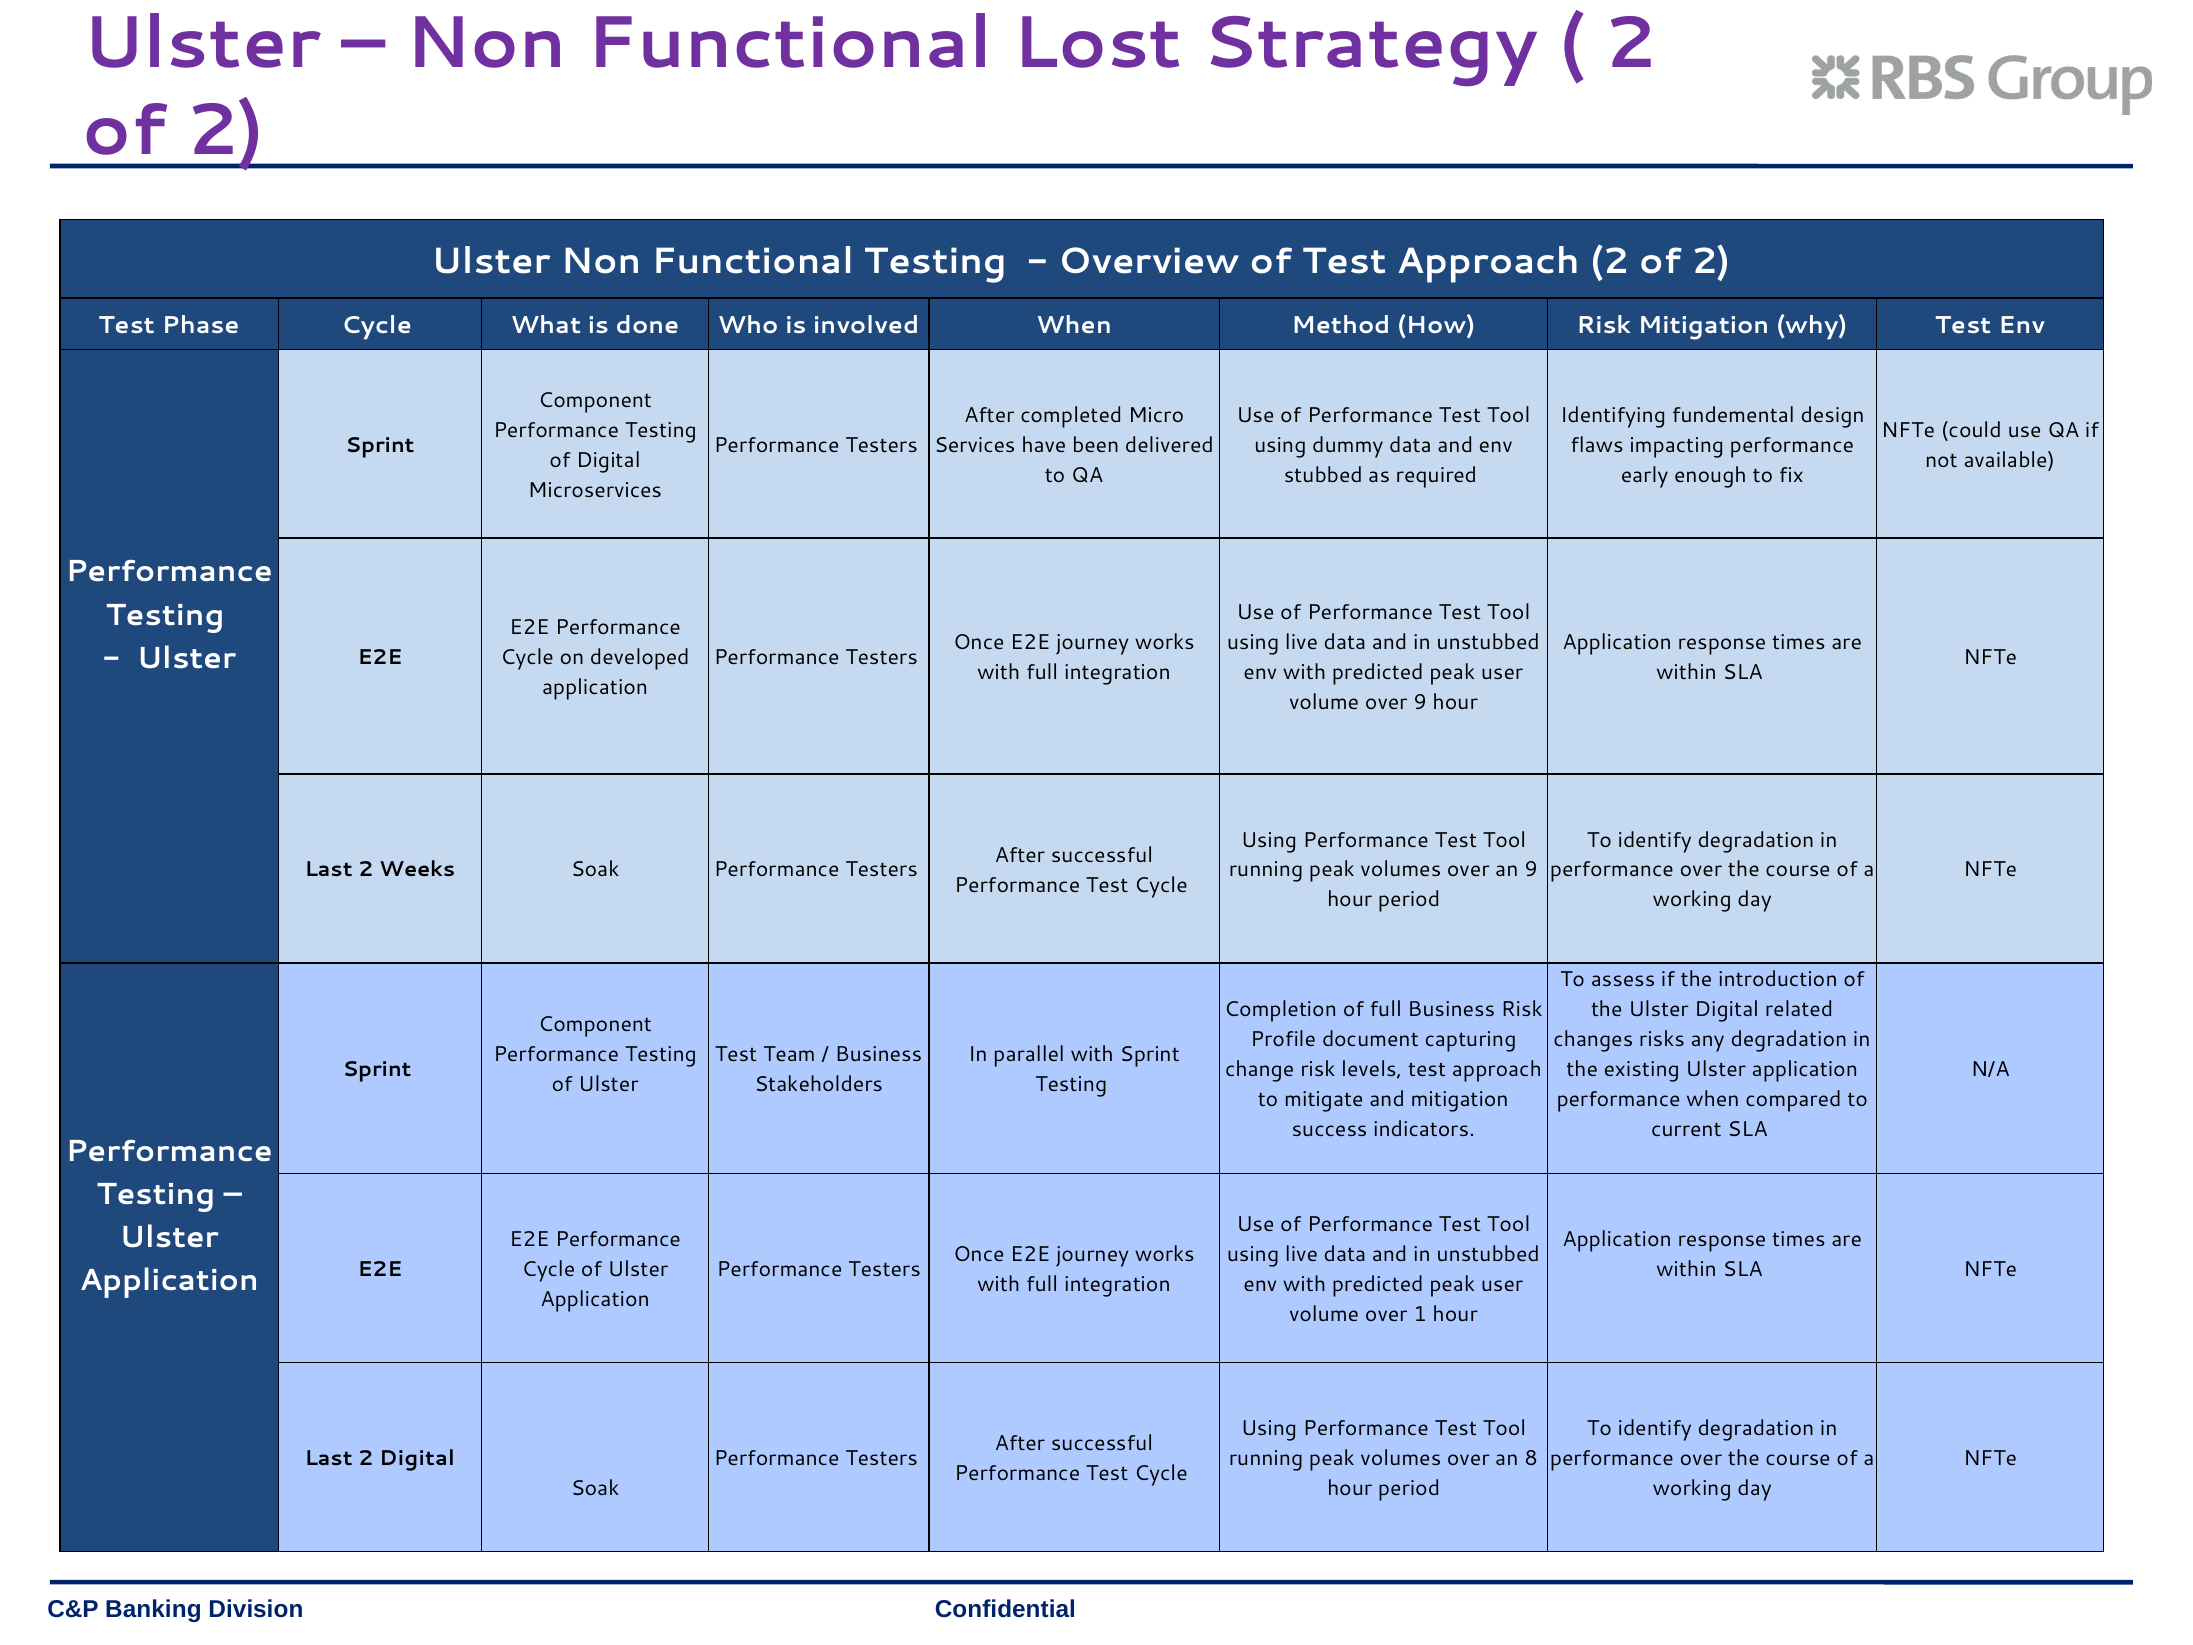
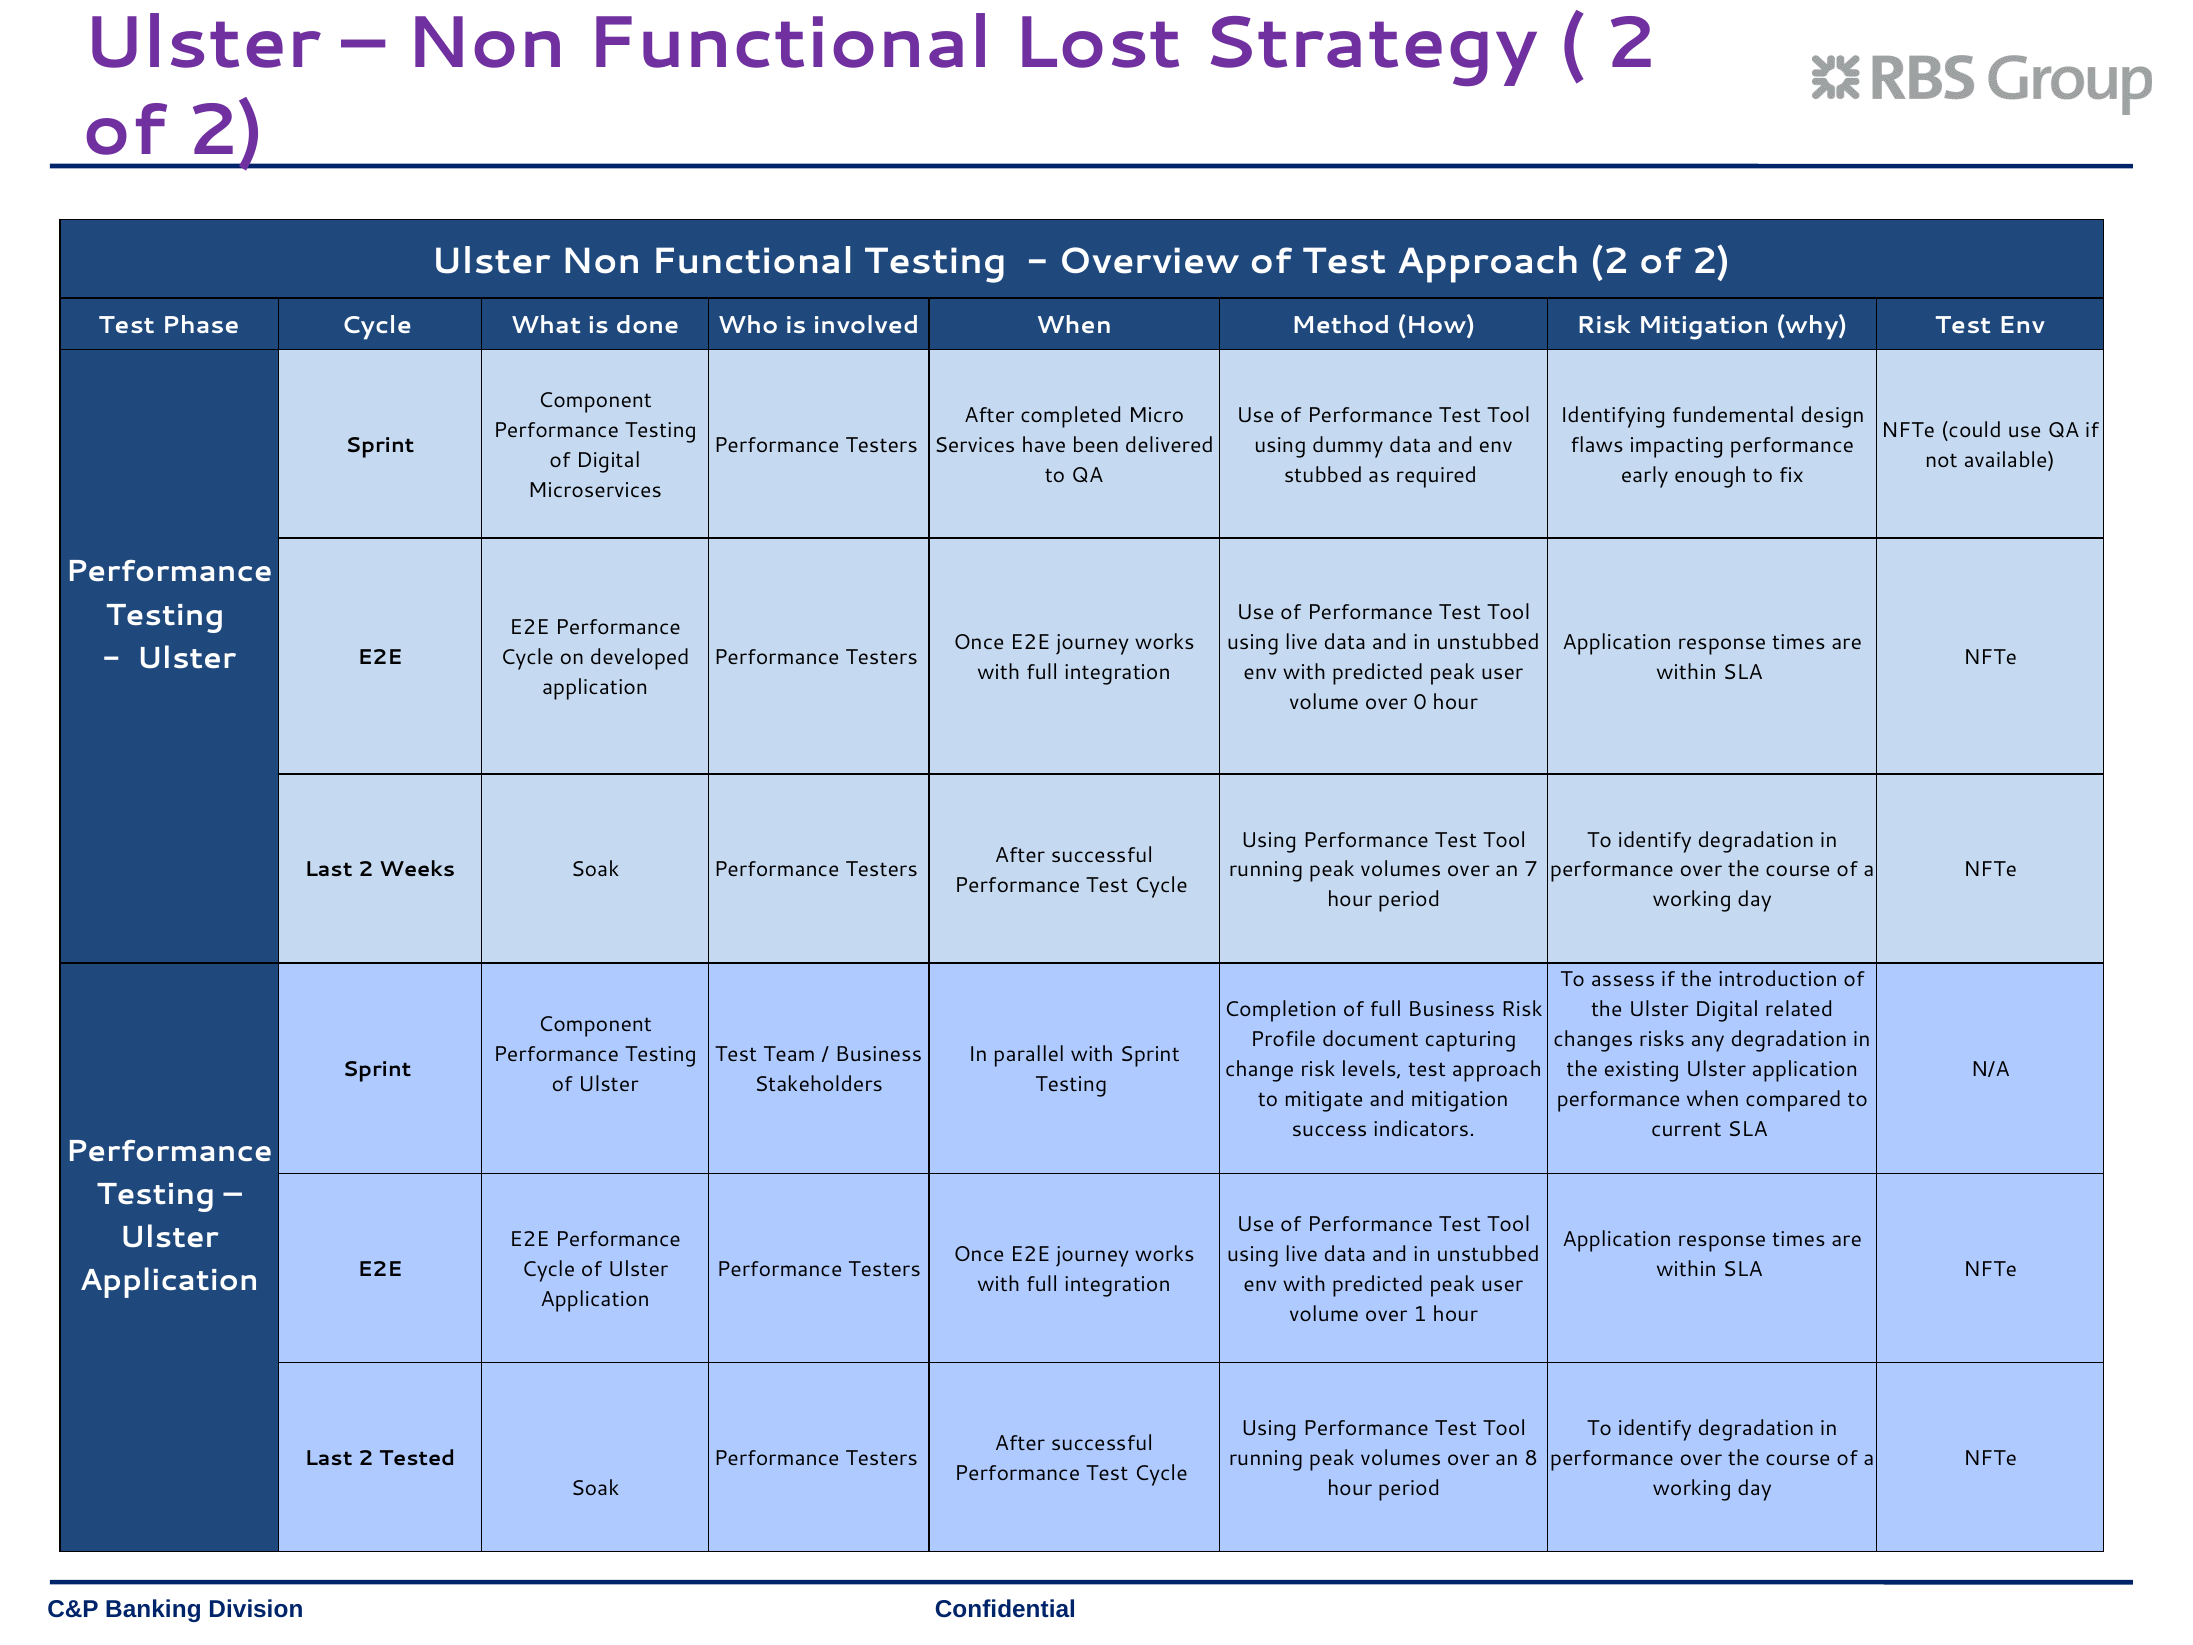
over 9: 9 -> 0
an 9: 9 -> 7
2 Digital: Digital -> Tested
